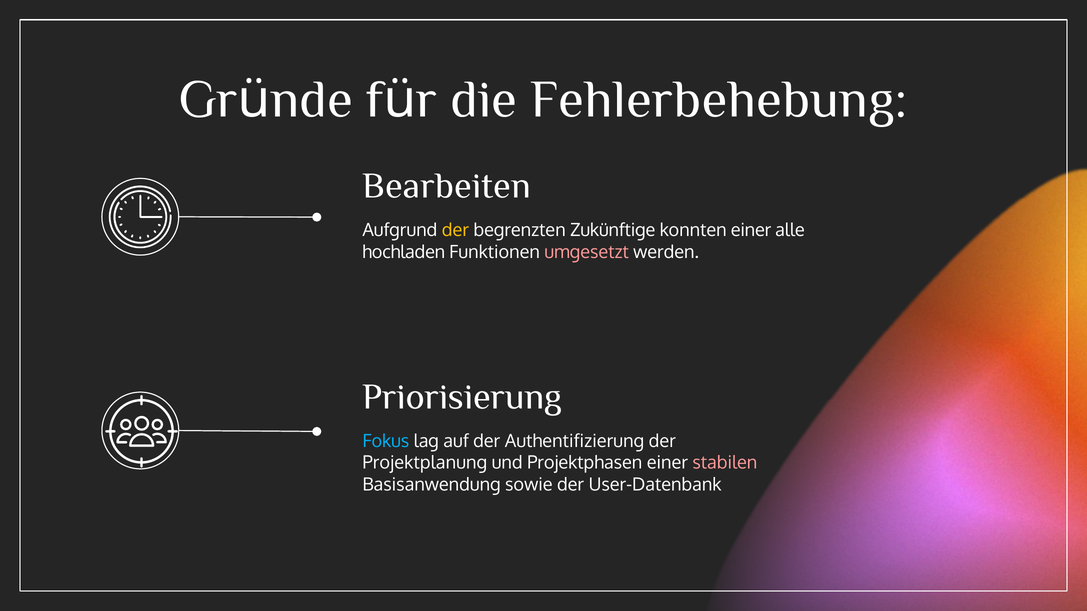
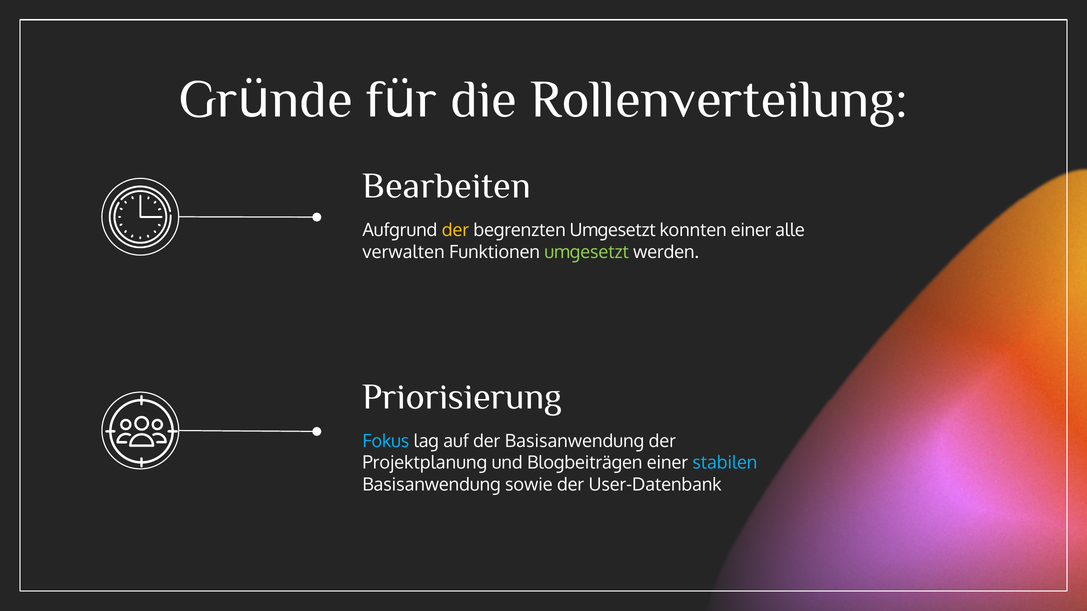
Fehlerbehebung: Fehlerbehebung -> Rollenverteilung
begrenzten Zukünftige: Zukünftige -> Umgesetzt
hochladen: hochladen -> verwalten
umgesetzt at (587, 252) colour: pink -> light green
der Authentifizierung: Authentifizierung -> Basisanwendung
Projektphasen: Projektphasen -> Blogbeiträgen
stabilen colour: pink -> light blue
